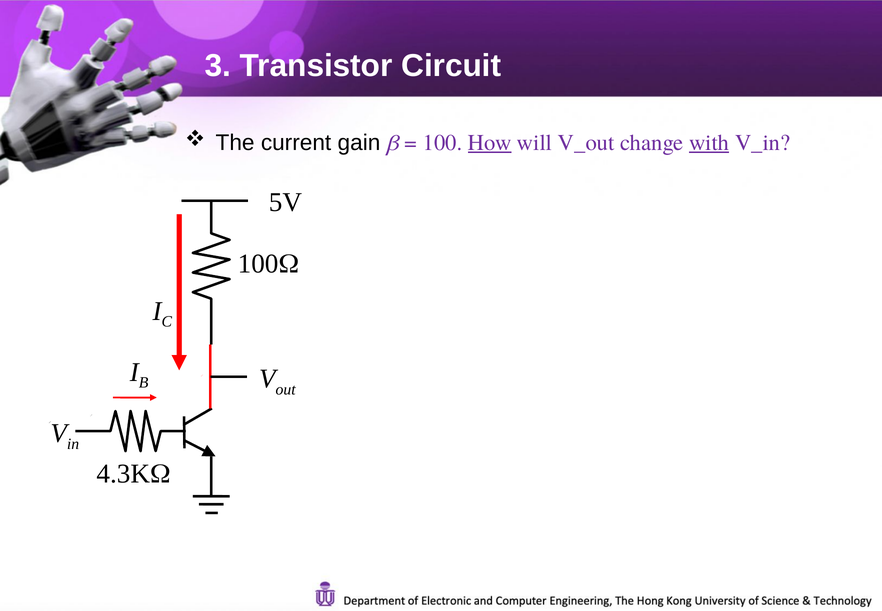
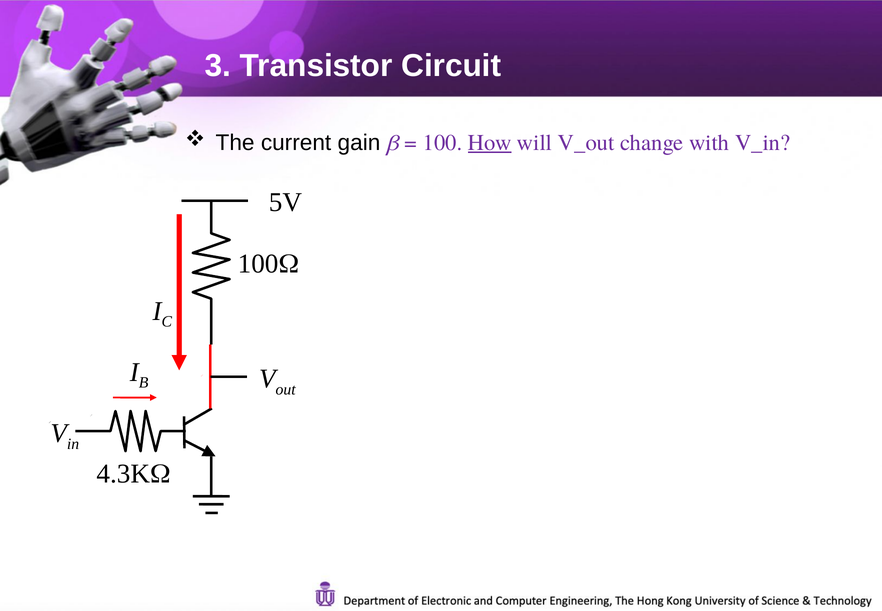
with underline: present -> none
